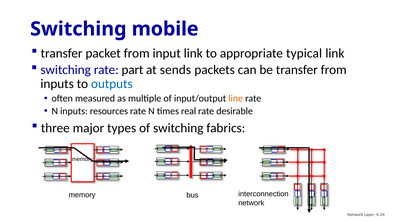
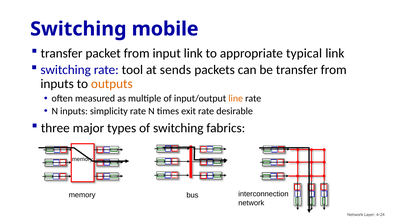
part: part -> tool
outputs colour: blue -> orange
resources: resources -> simplicity
real: real -> exit
